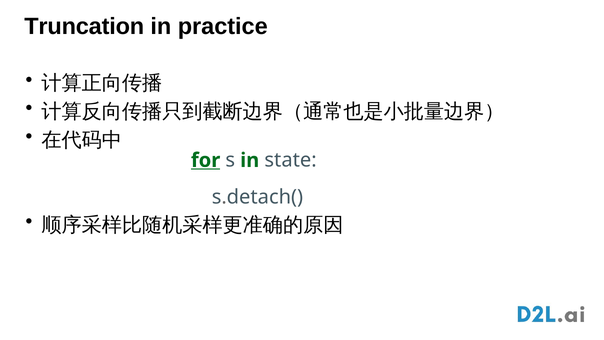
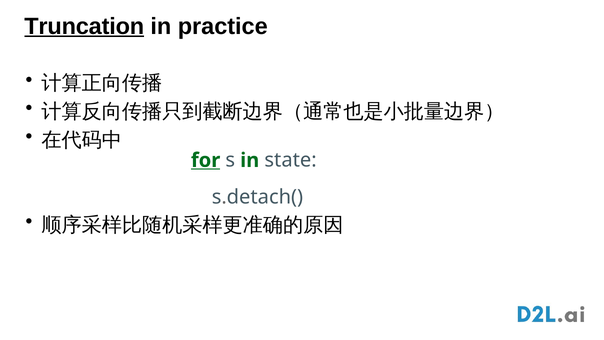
Truncation underline: none -> present
